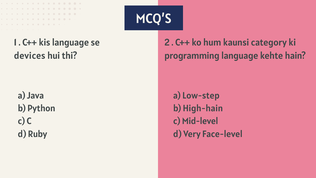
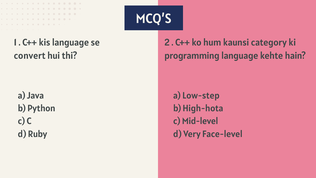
devices: devices -> convert
High-hain: High-hain -> High-hota
